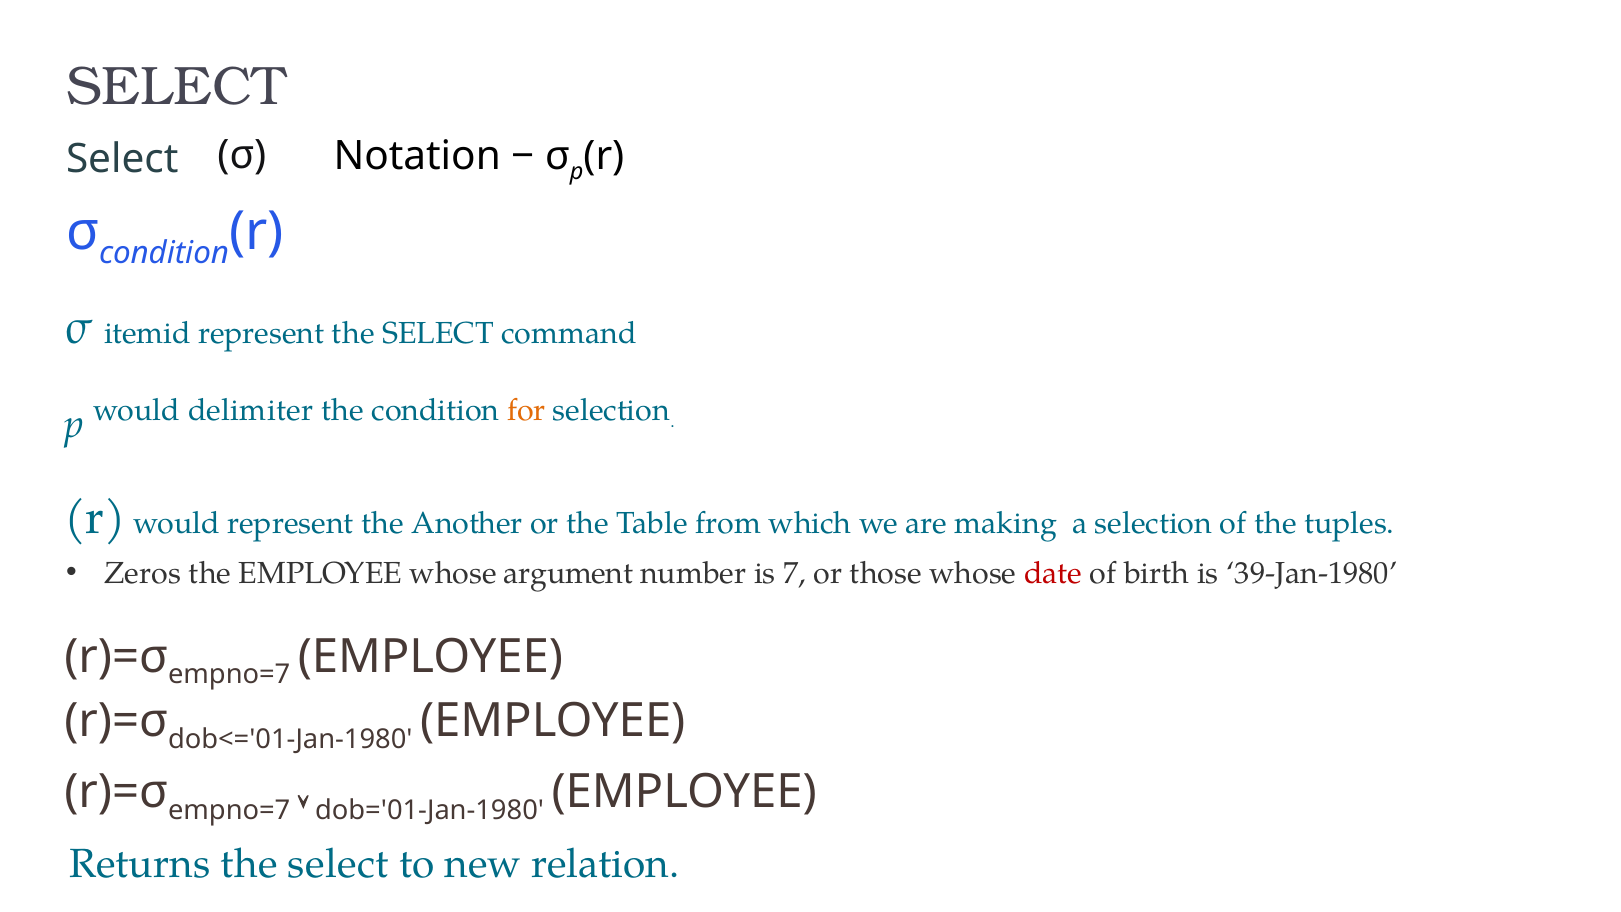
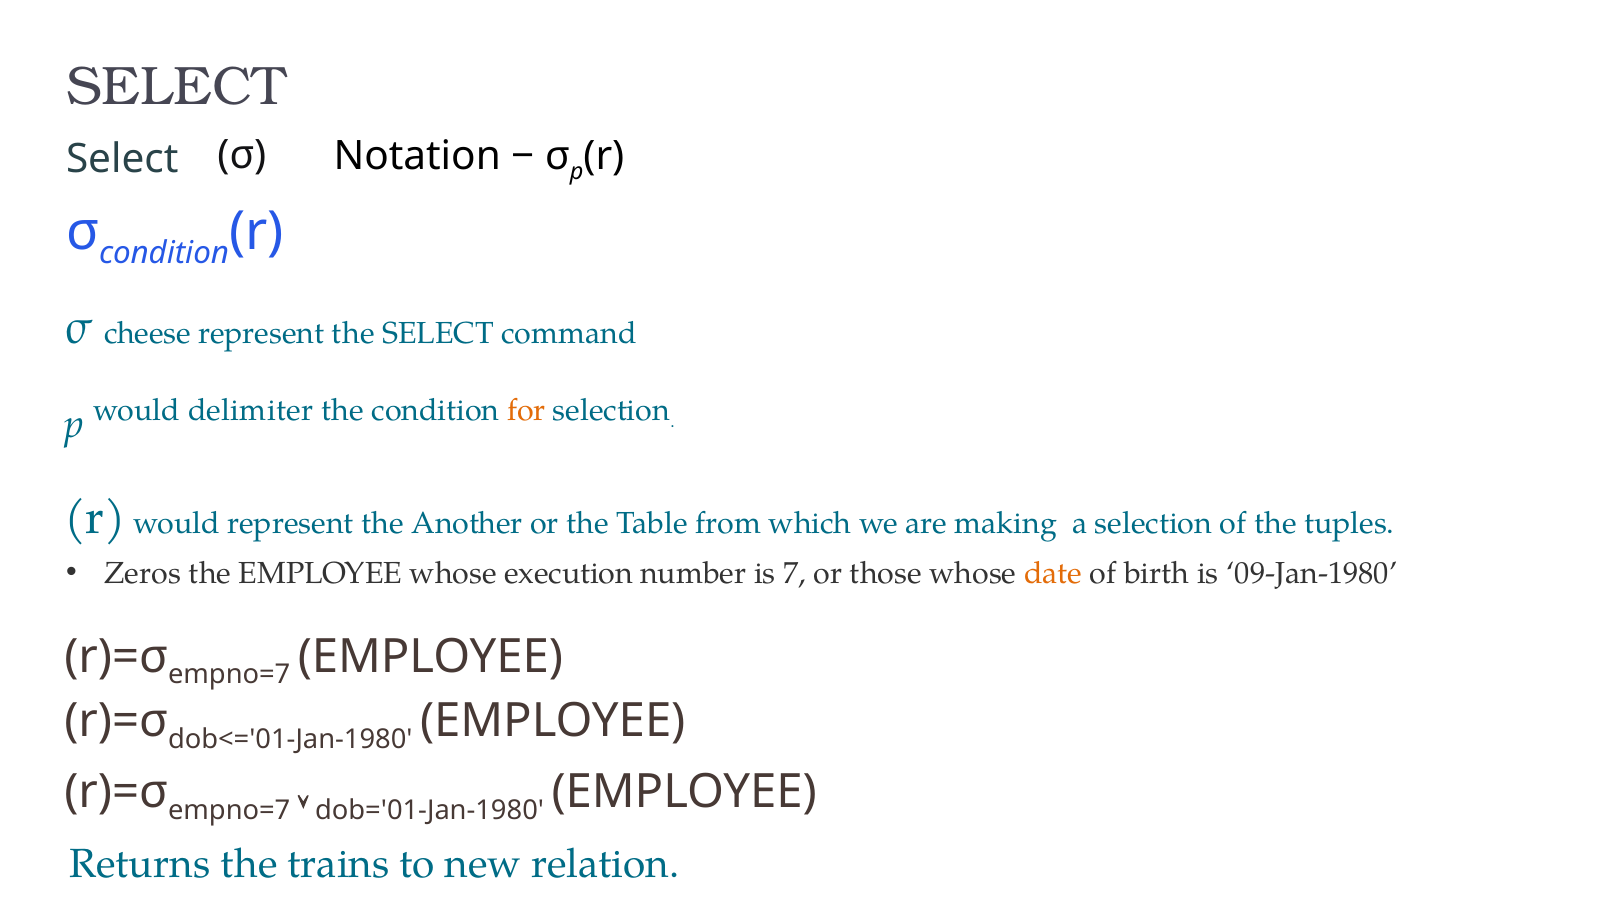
itemid: itemid -> cheese
argument: argument -> execution
date colour: red -> orange
39-Jan-1980: 39-Jan-1980 -> 09-Jan-1980
Returns the select: select -> trains
